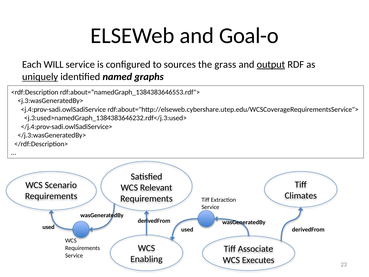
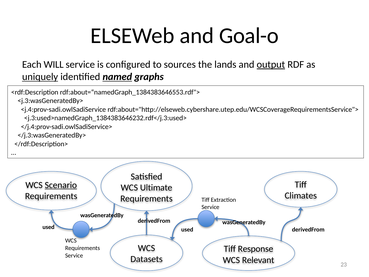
grass: grass -> lands
named underline: none -> present
Scenario underline: none -> present
Relevant: Relevant -> Ultimate
Associate: Associate -> Response
Enabling: Enabling -> Datasets
Executes: Executes -> Relevant
